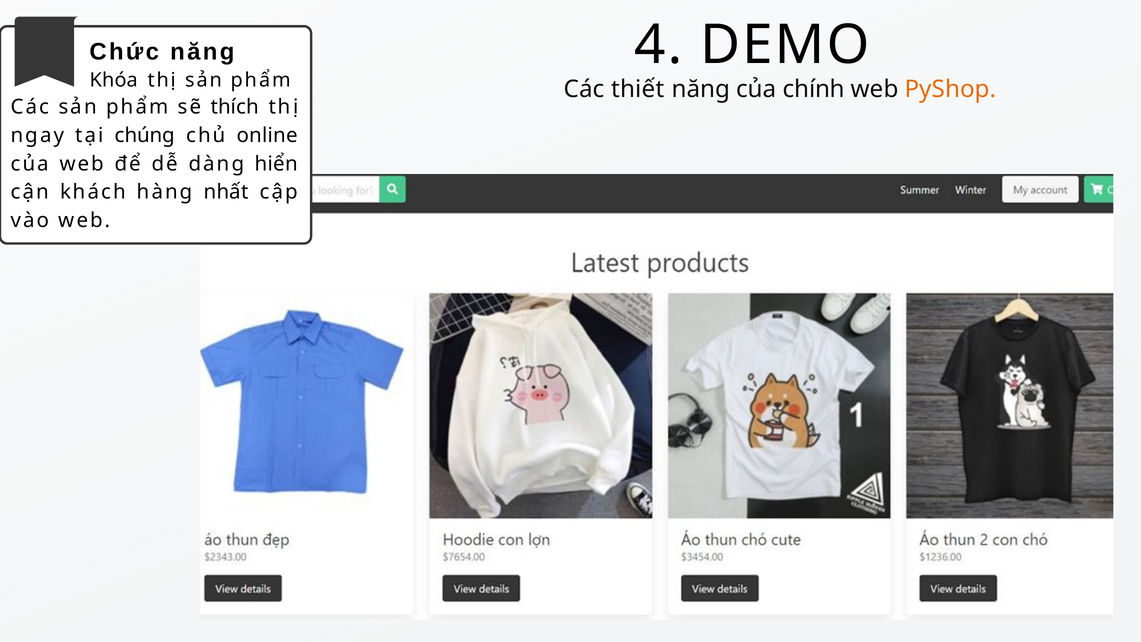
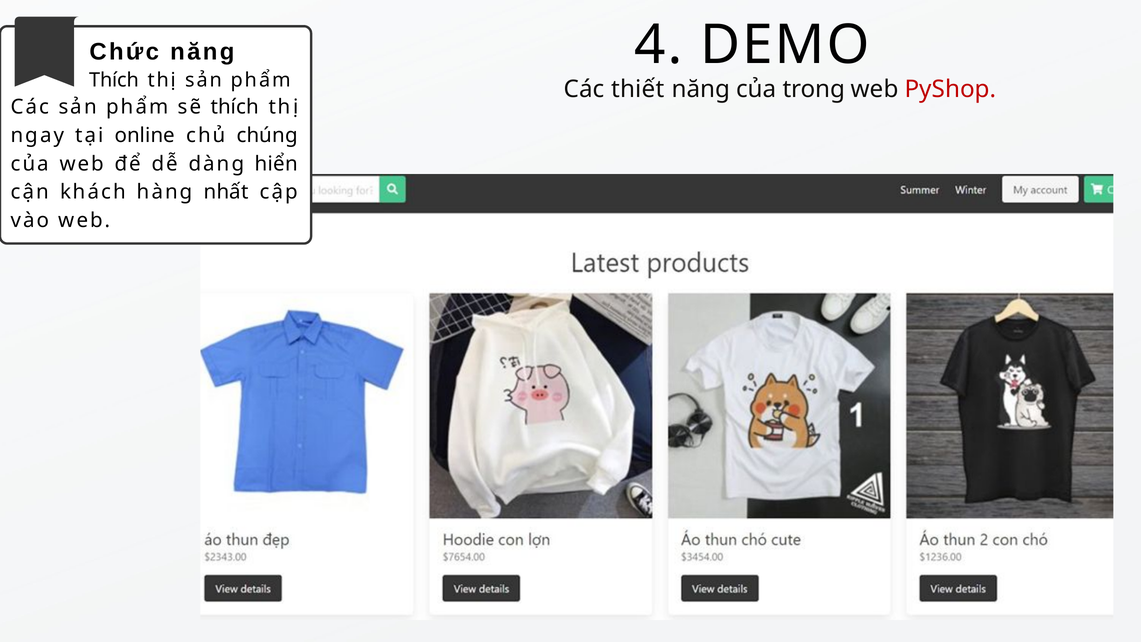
Khóa at (114, 80): Khóa -> Thích
chính: chính -> trong
PyShop colour: orange -> red
chúng: chúng -> online
online: online -> chúng
